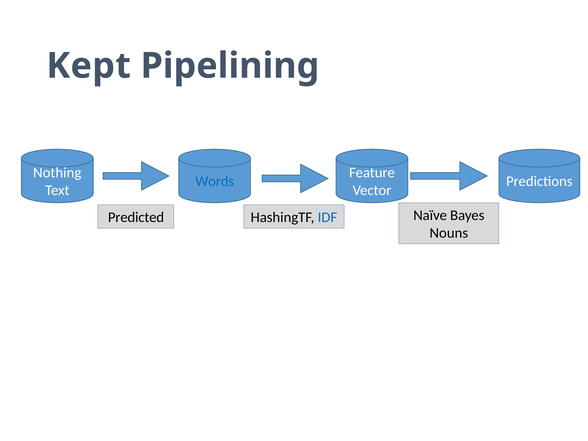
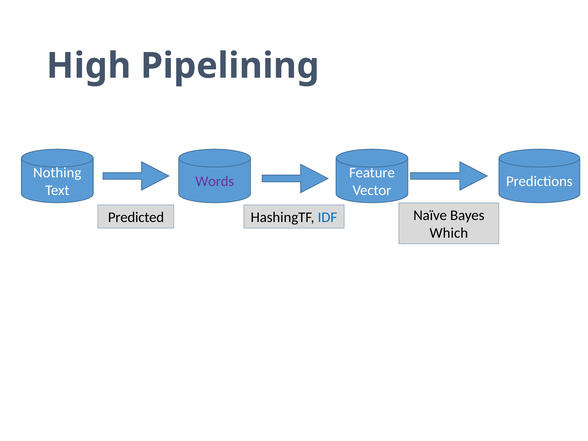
Kept: Kept -> High
Words colour: blue -> purple
Nouns: Nouns -> Which
